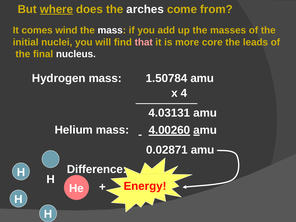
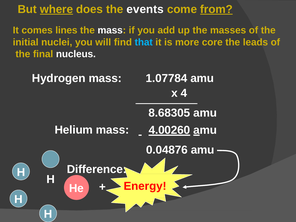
arches: arches -> events
from underline: none -> present
wind: wind -> lines
that colour: pink -> light blue
1.50784: 1.50784 -> 1.07784
4.03131: 4.03131 -> 8.68305
0.02871: 0.02871 -> 0.04876
